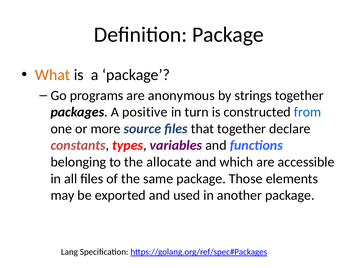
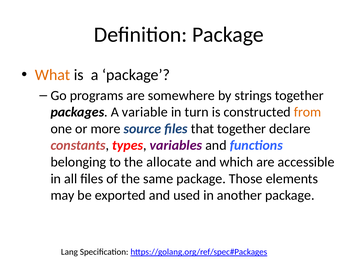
anonymous: anonymous -> somewhere
positive: positive -> variable
from colour: blue -> orange
